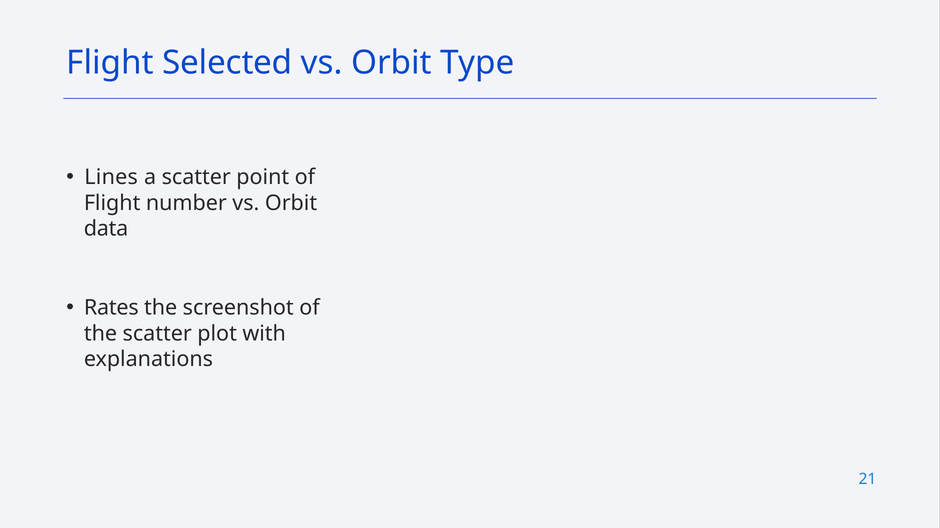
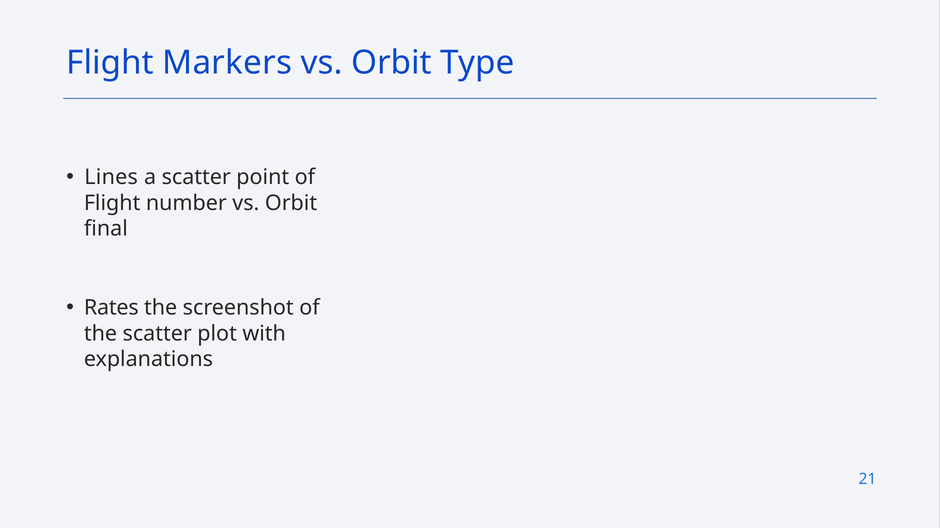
Selected: Selected -> Markers
data: data -> final
